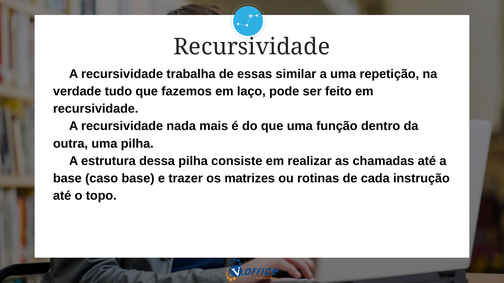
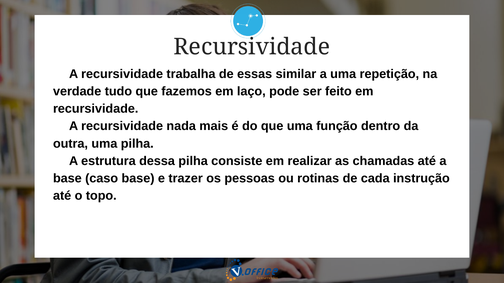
matrizes: matrizes -> pessoas
